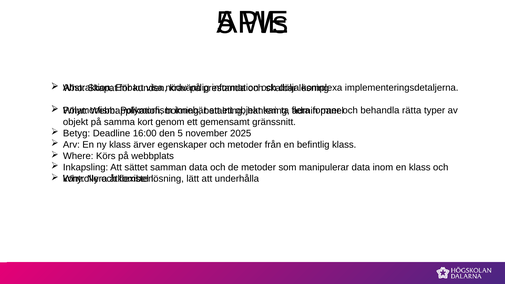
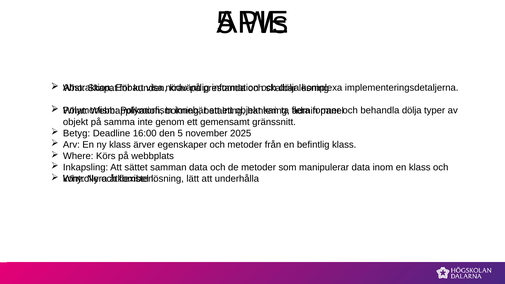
behandla rätta: rätta -> dölja
kort: kort -> inte
